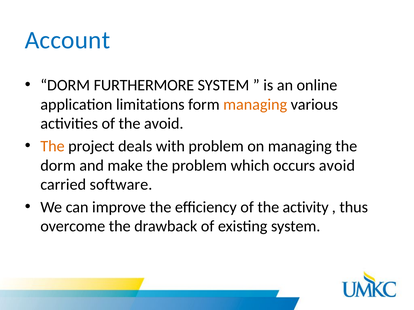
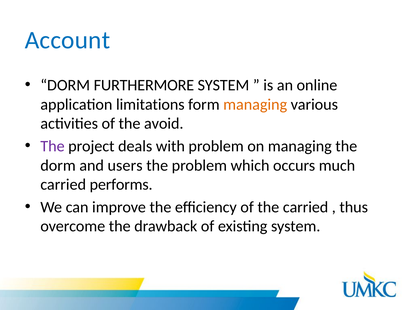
The at (52, 146) colour: orange -> purple
make: make -> users
occurs avoid: avoid -> much
software: software -> performs
the activity: activity -> carried
